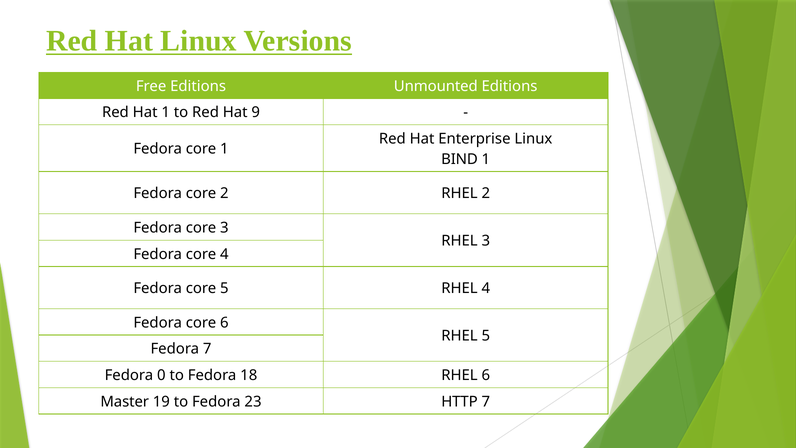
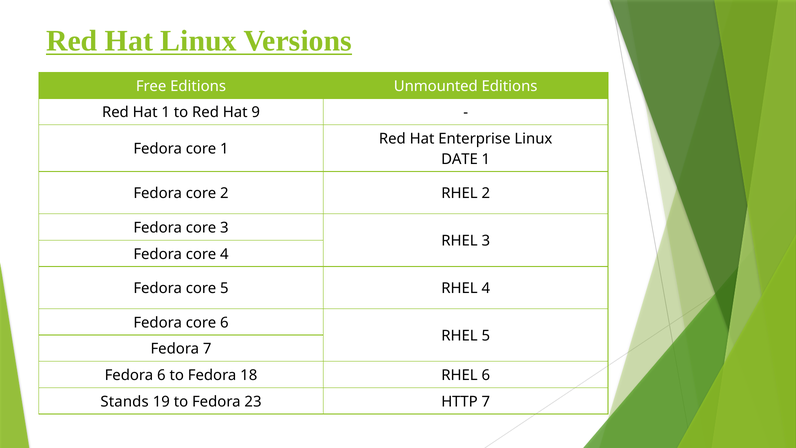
BIND: BIND -> DATE
Fedora 0: 0 -> 6
Master: Master -> Stands
